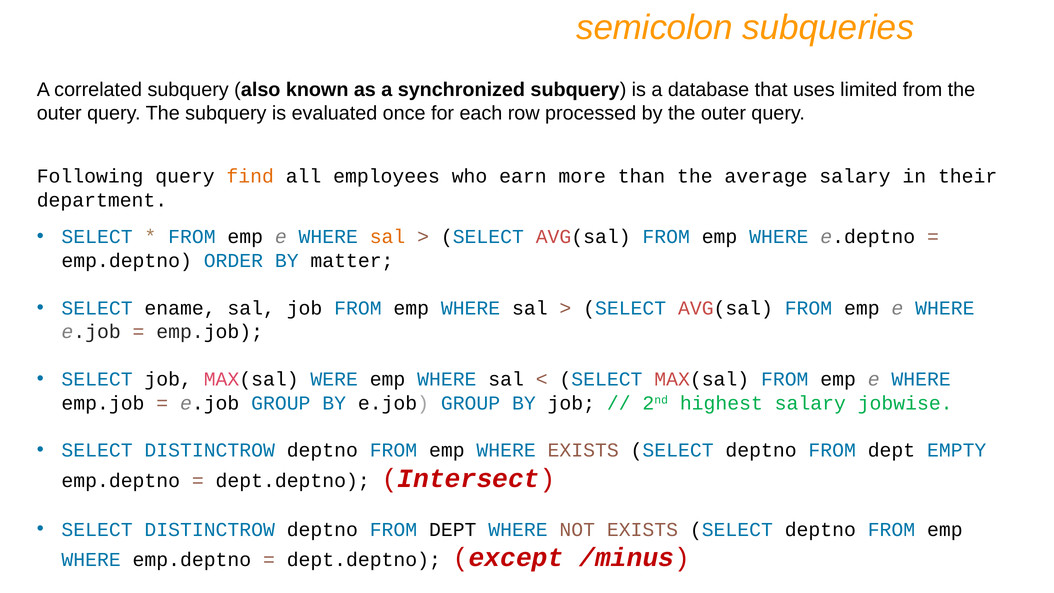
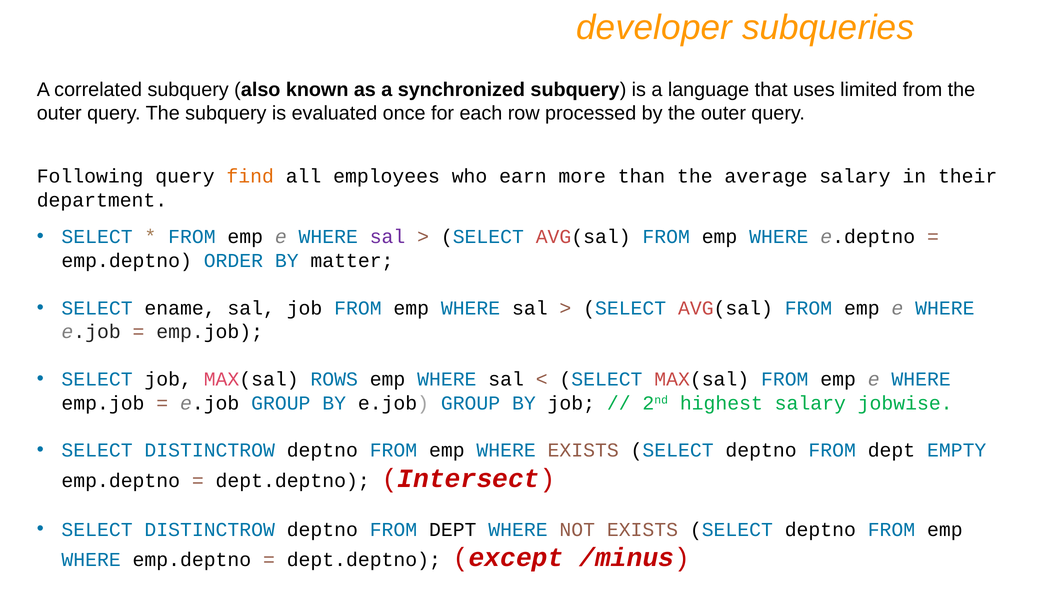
semicolon: semicolon -> developer
database: database -> language
sal at (388, 237) colour: orange -> purple
WERE: WERE -> ROWS
